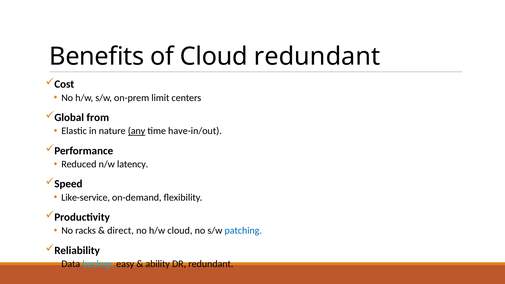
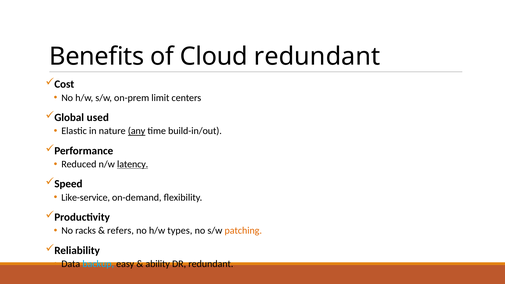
from: from -> used
have-in/out: have-in/out -> build-in/out
latency underline: none -> present
direct: direct -> refers
h/w cloud: cloud -> types
patching colour: blue -> orange
